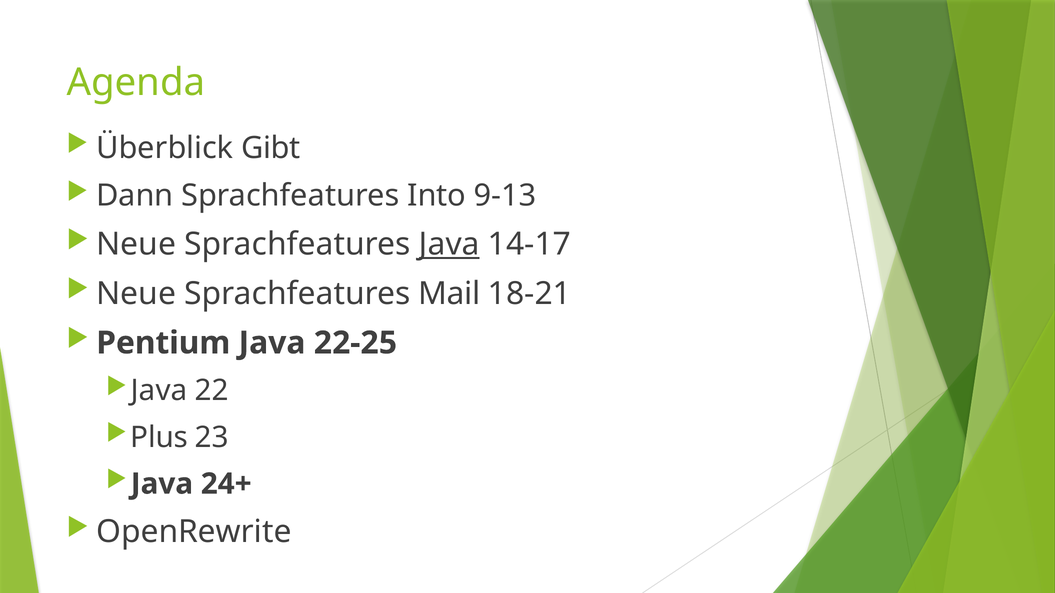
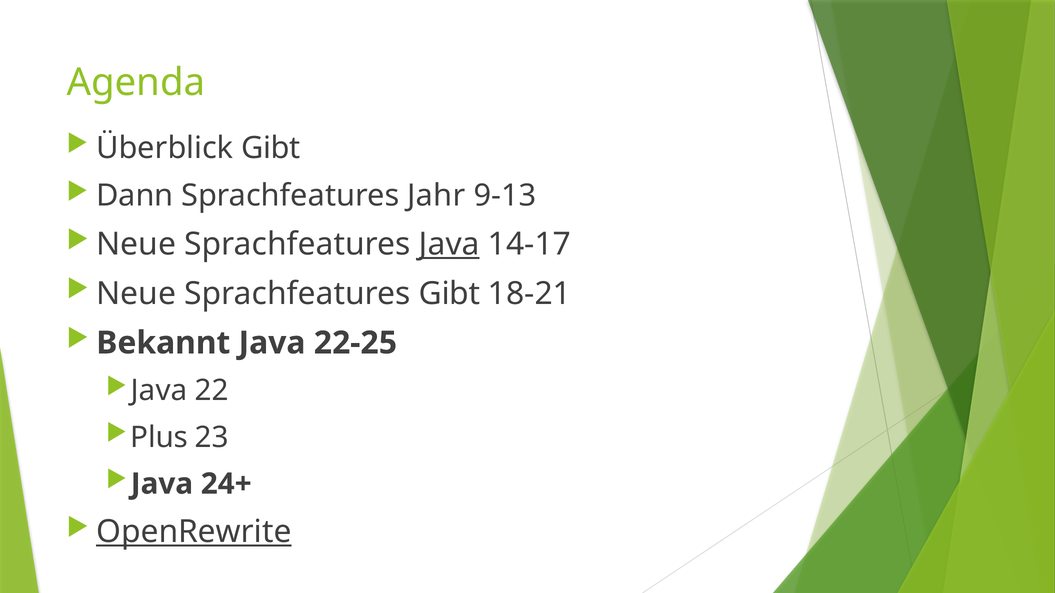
Into: Into -> Jahr
Sprachfeatures Mail: Mail -> Gibt
Pentium: Pentium -> Bekannt
OpenRewrite underline: none -> present
